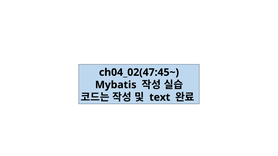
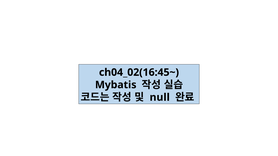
ch04_02(47:45~: ch04_02(47:45~ -> ch04_02(16:45~
text: text -> null
